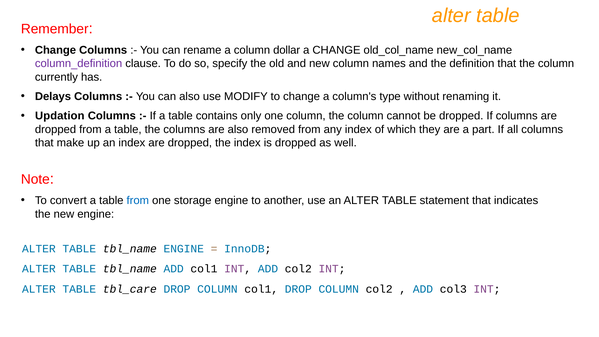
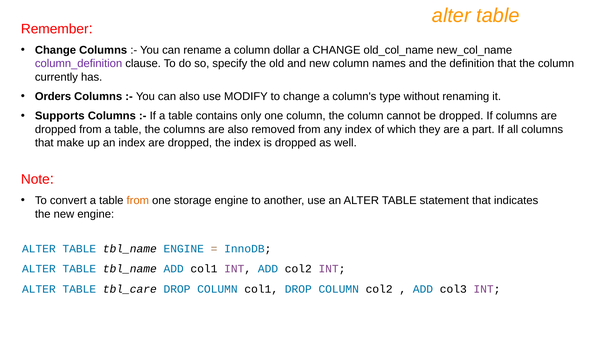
Delays: Delays -> Orders
Updation: Updation -> Supports
from at (138, 200) colour: blue -> orange
